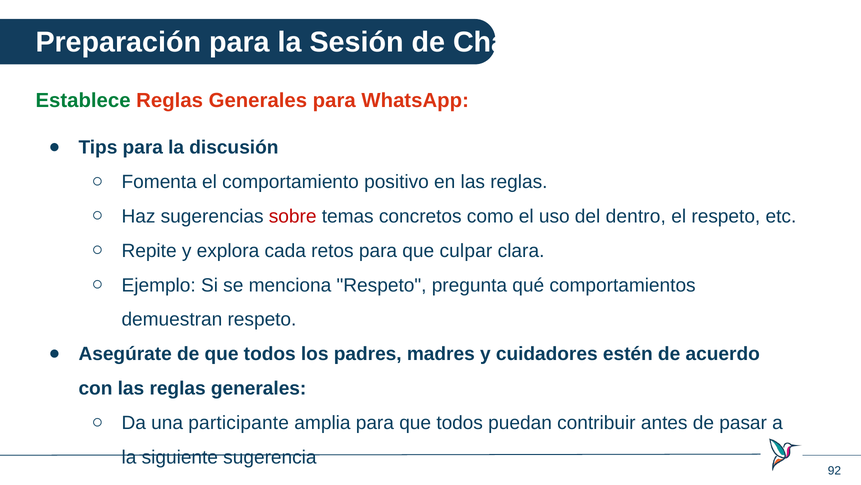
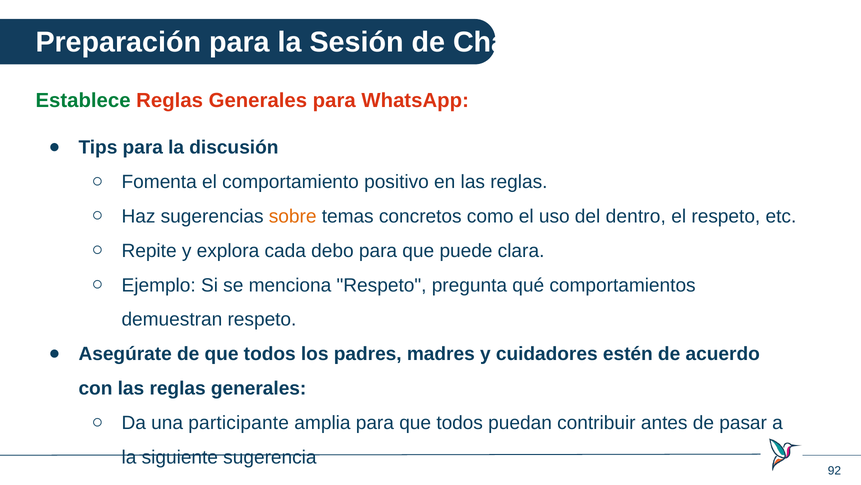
sobre colour: red -> orange
retos: retos -> debo
culpar: culpar -> puede
